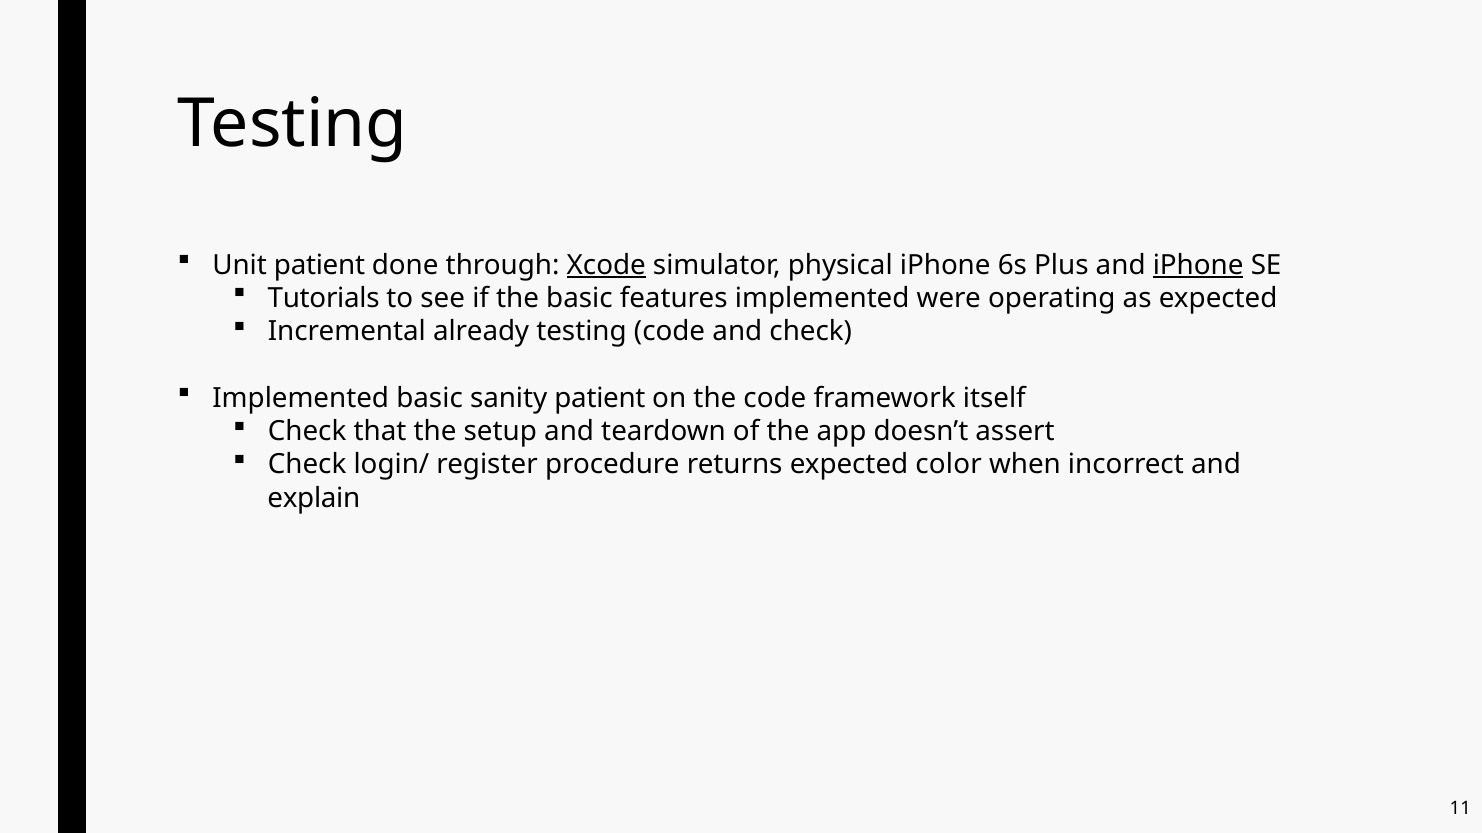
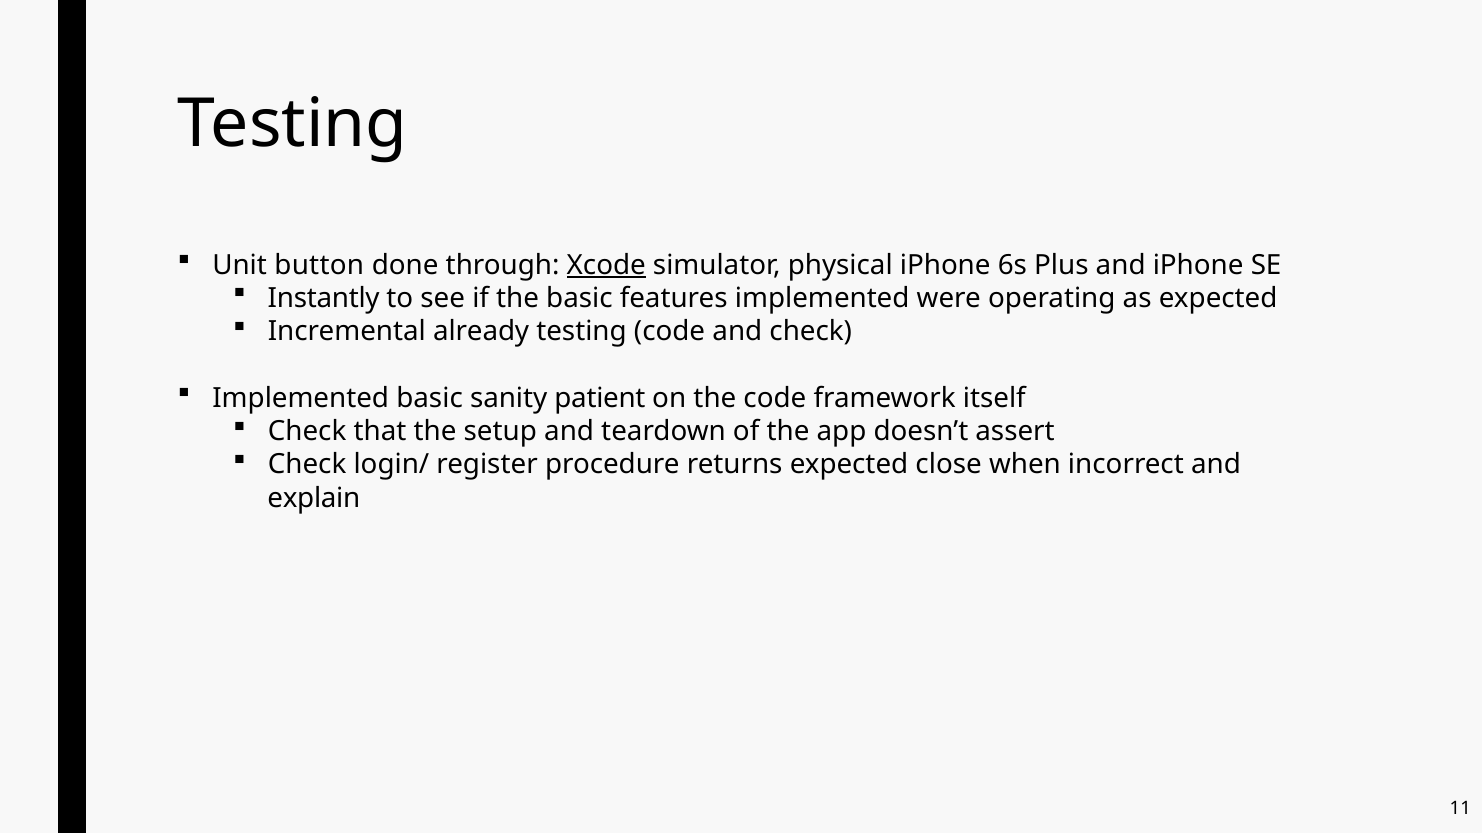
Unit patient: patient -> button
iPhone at (1198, 265) underline: present -> none
Tutorials: Tutorials -> Instantly
color: color -> close
